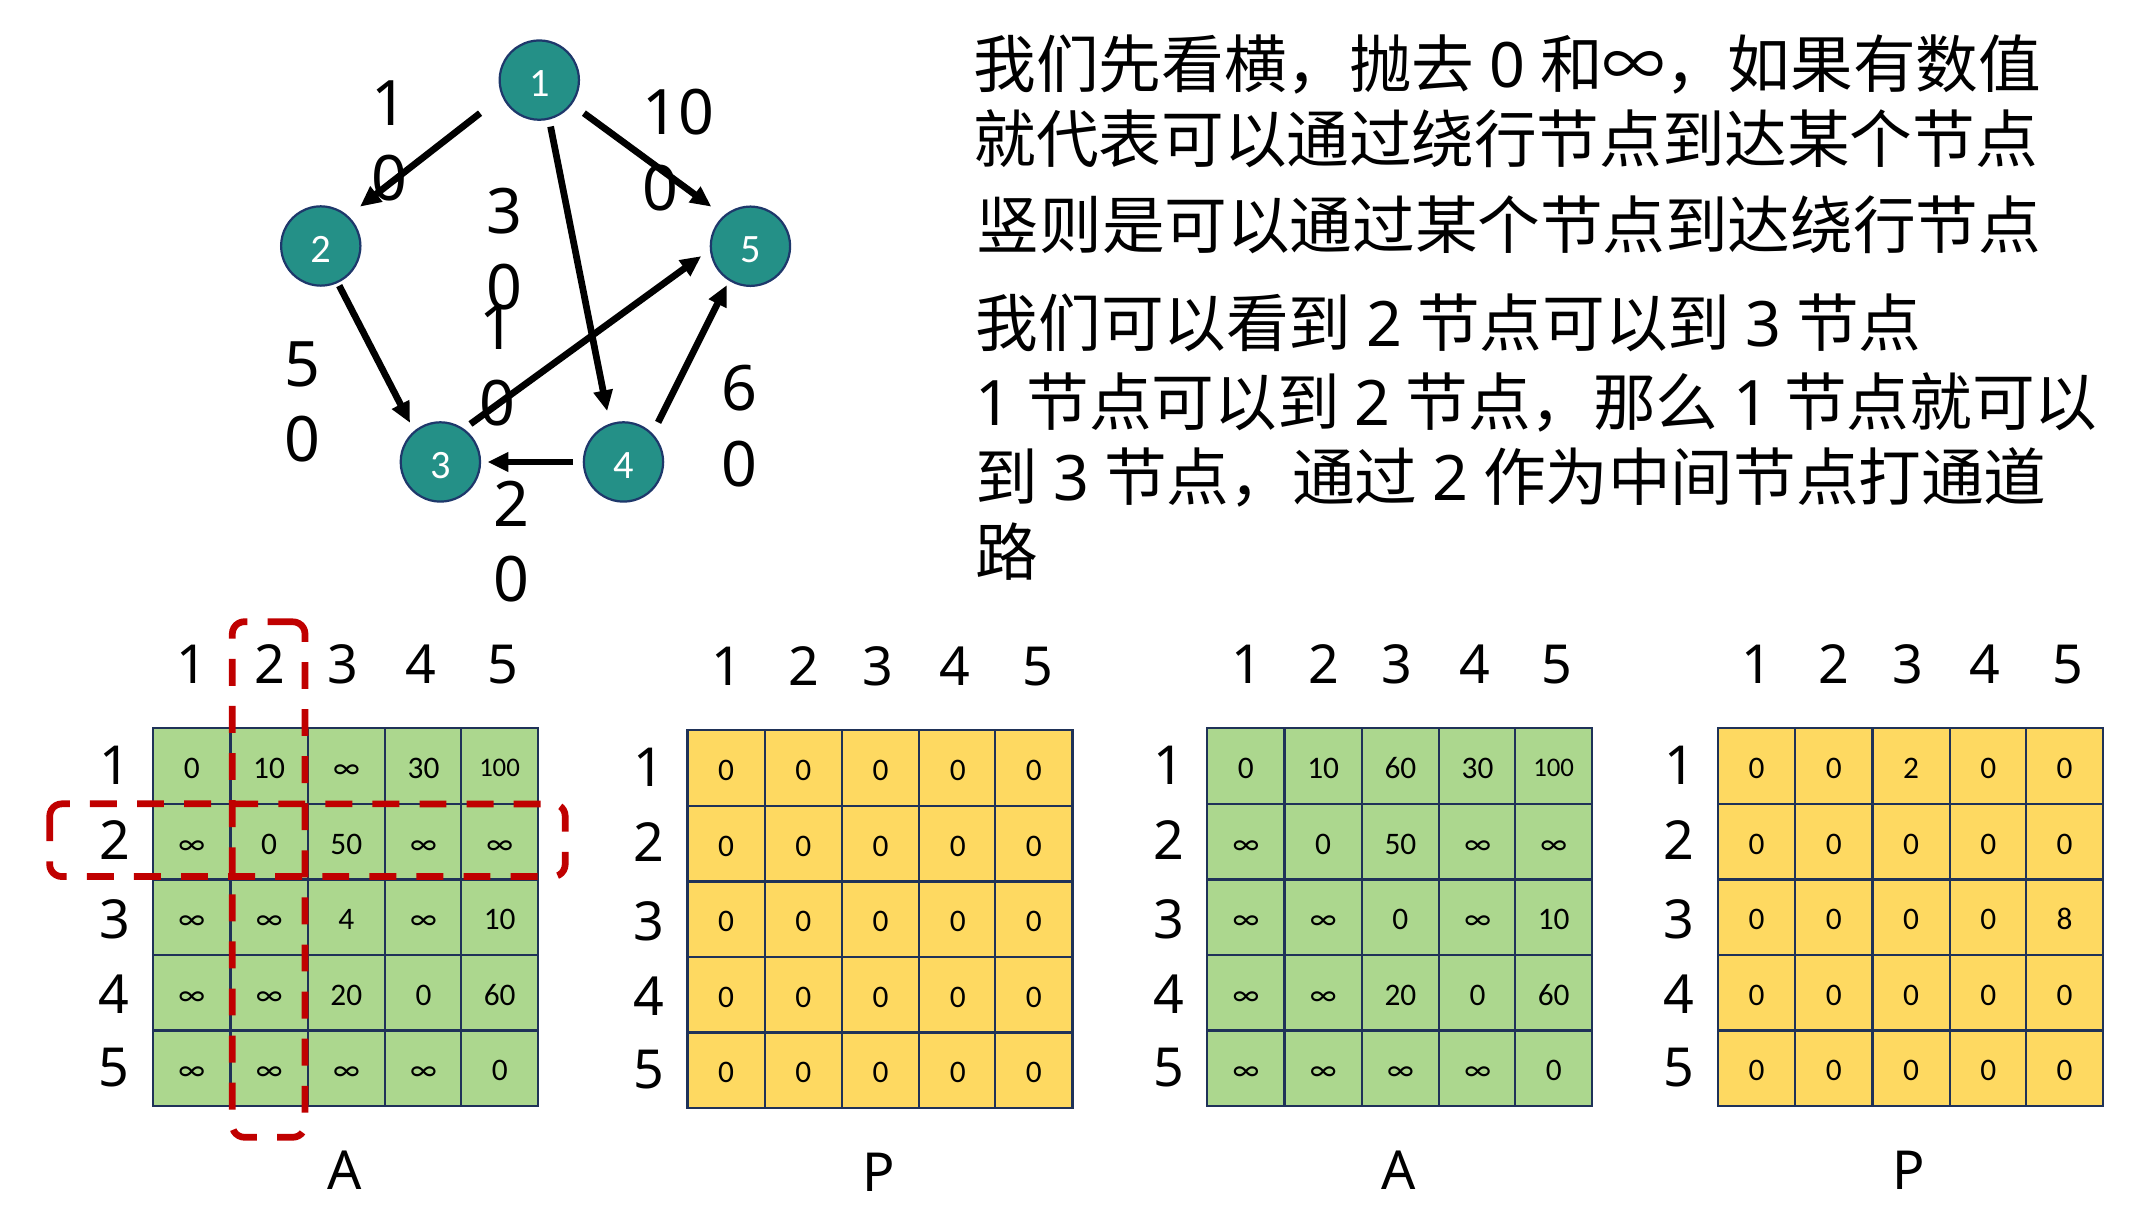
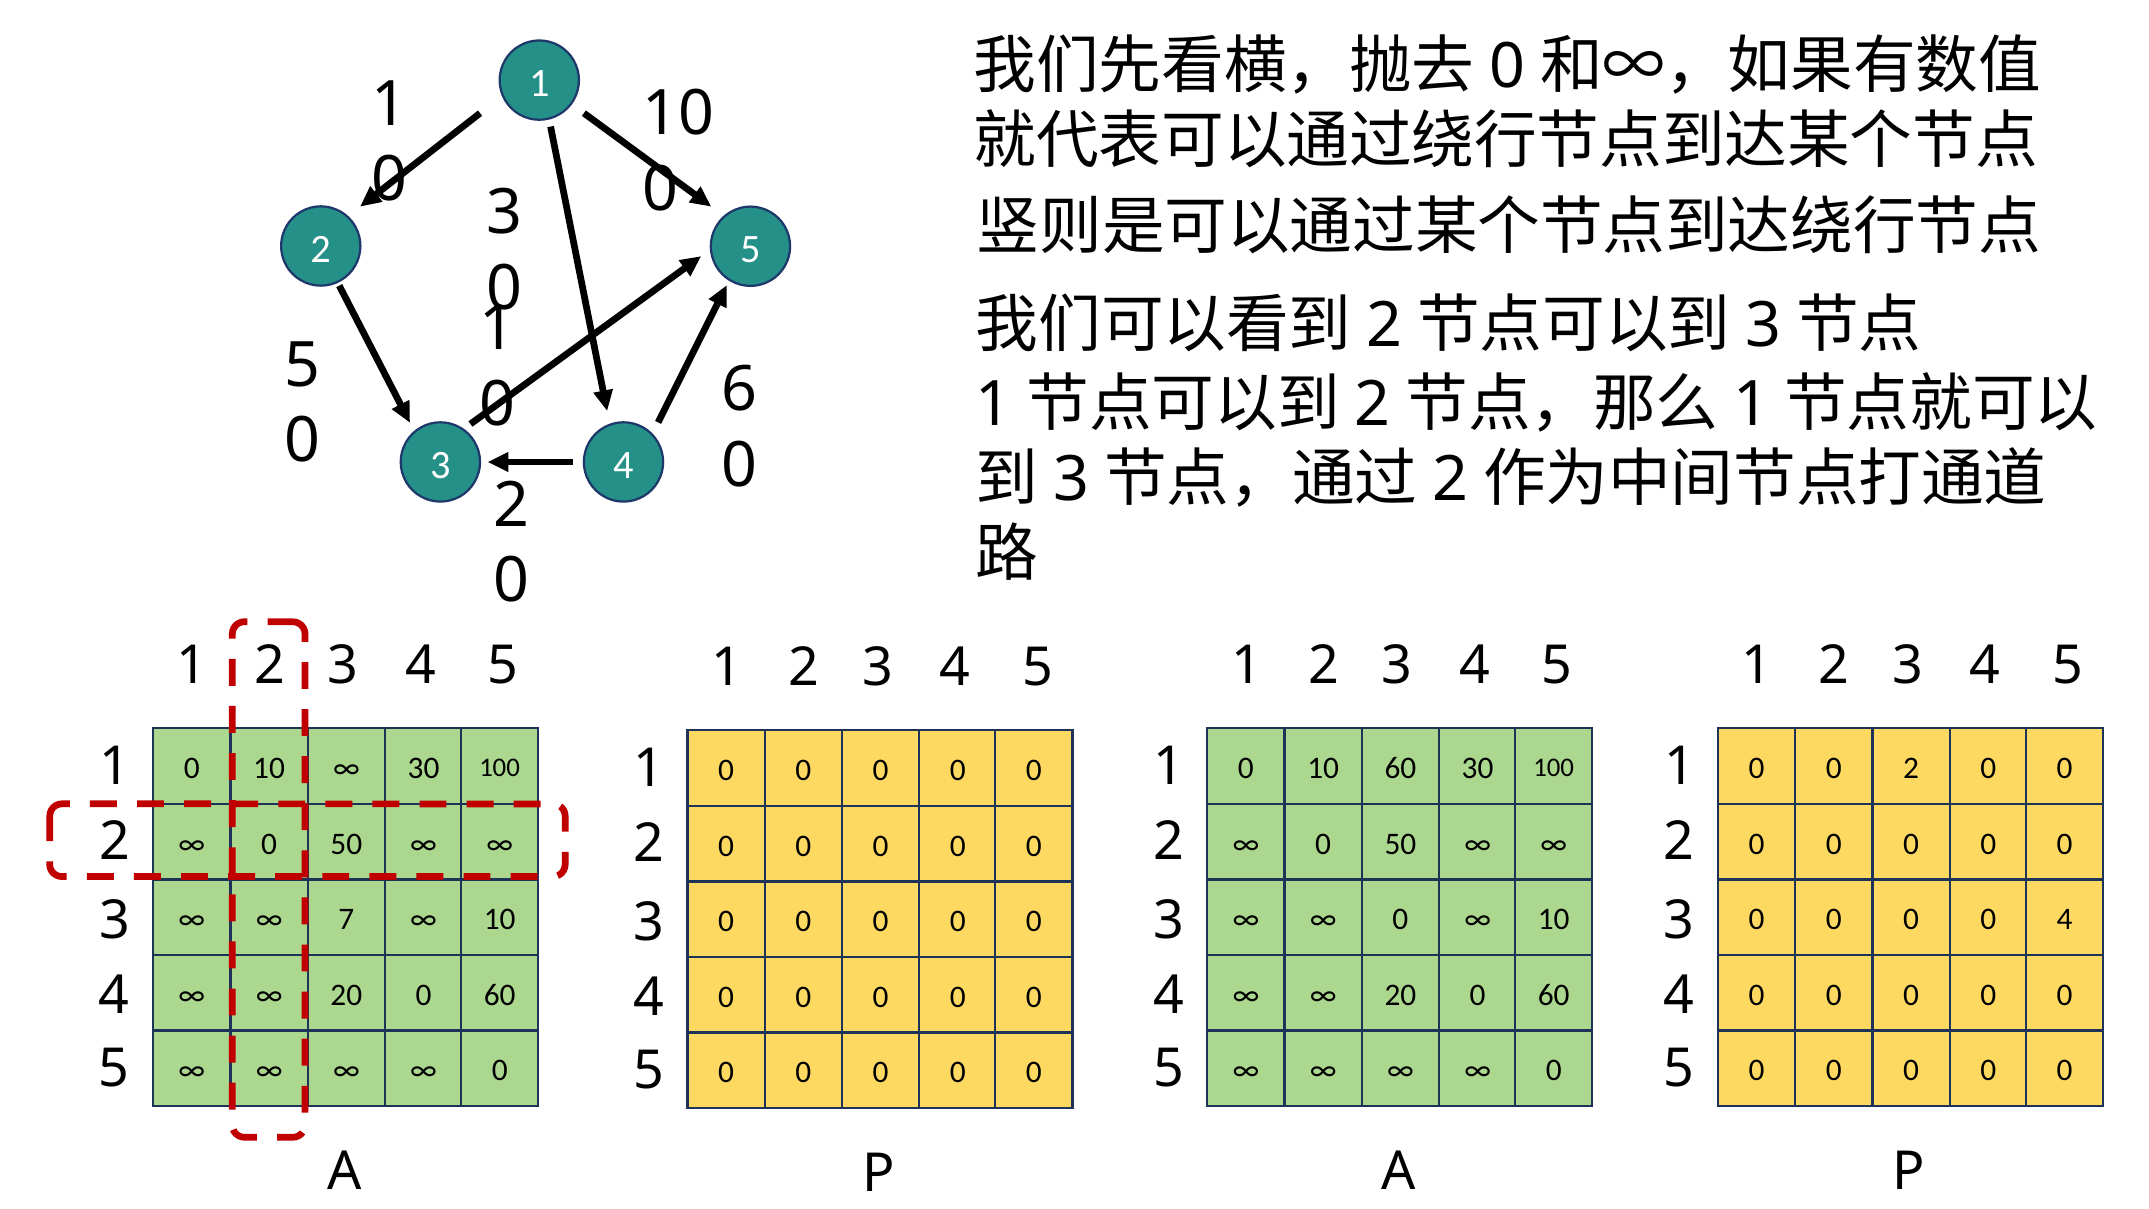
4 at (346, 919): 4 -> 7
0 8: 8 -> 4
